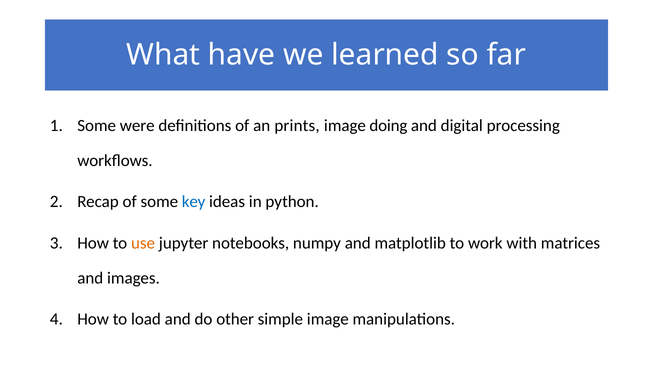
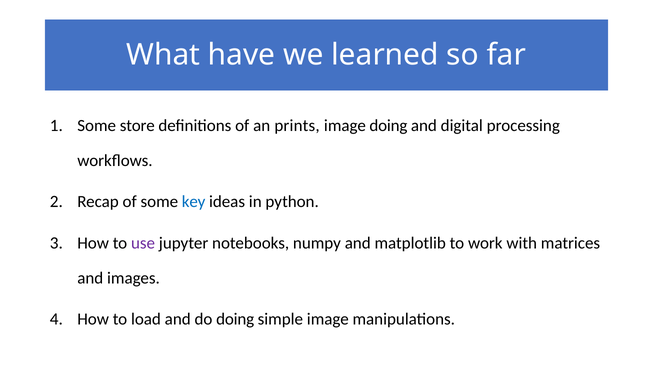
were: were -> store
use colour: orange -> purple
do other: other -> doing
